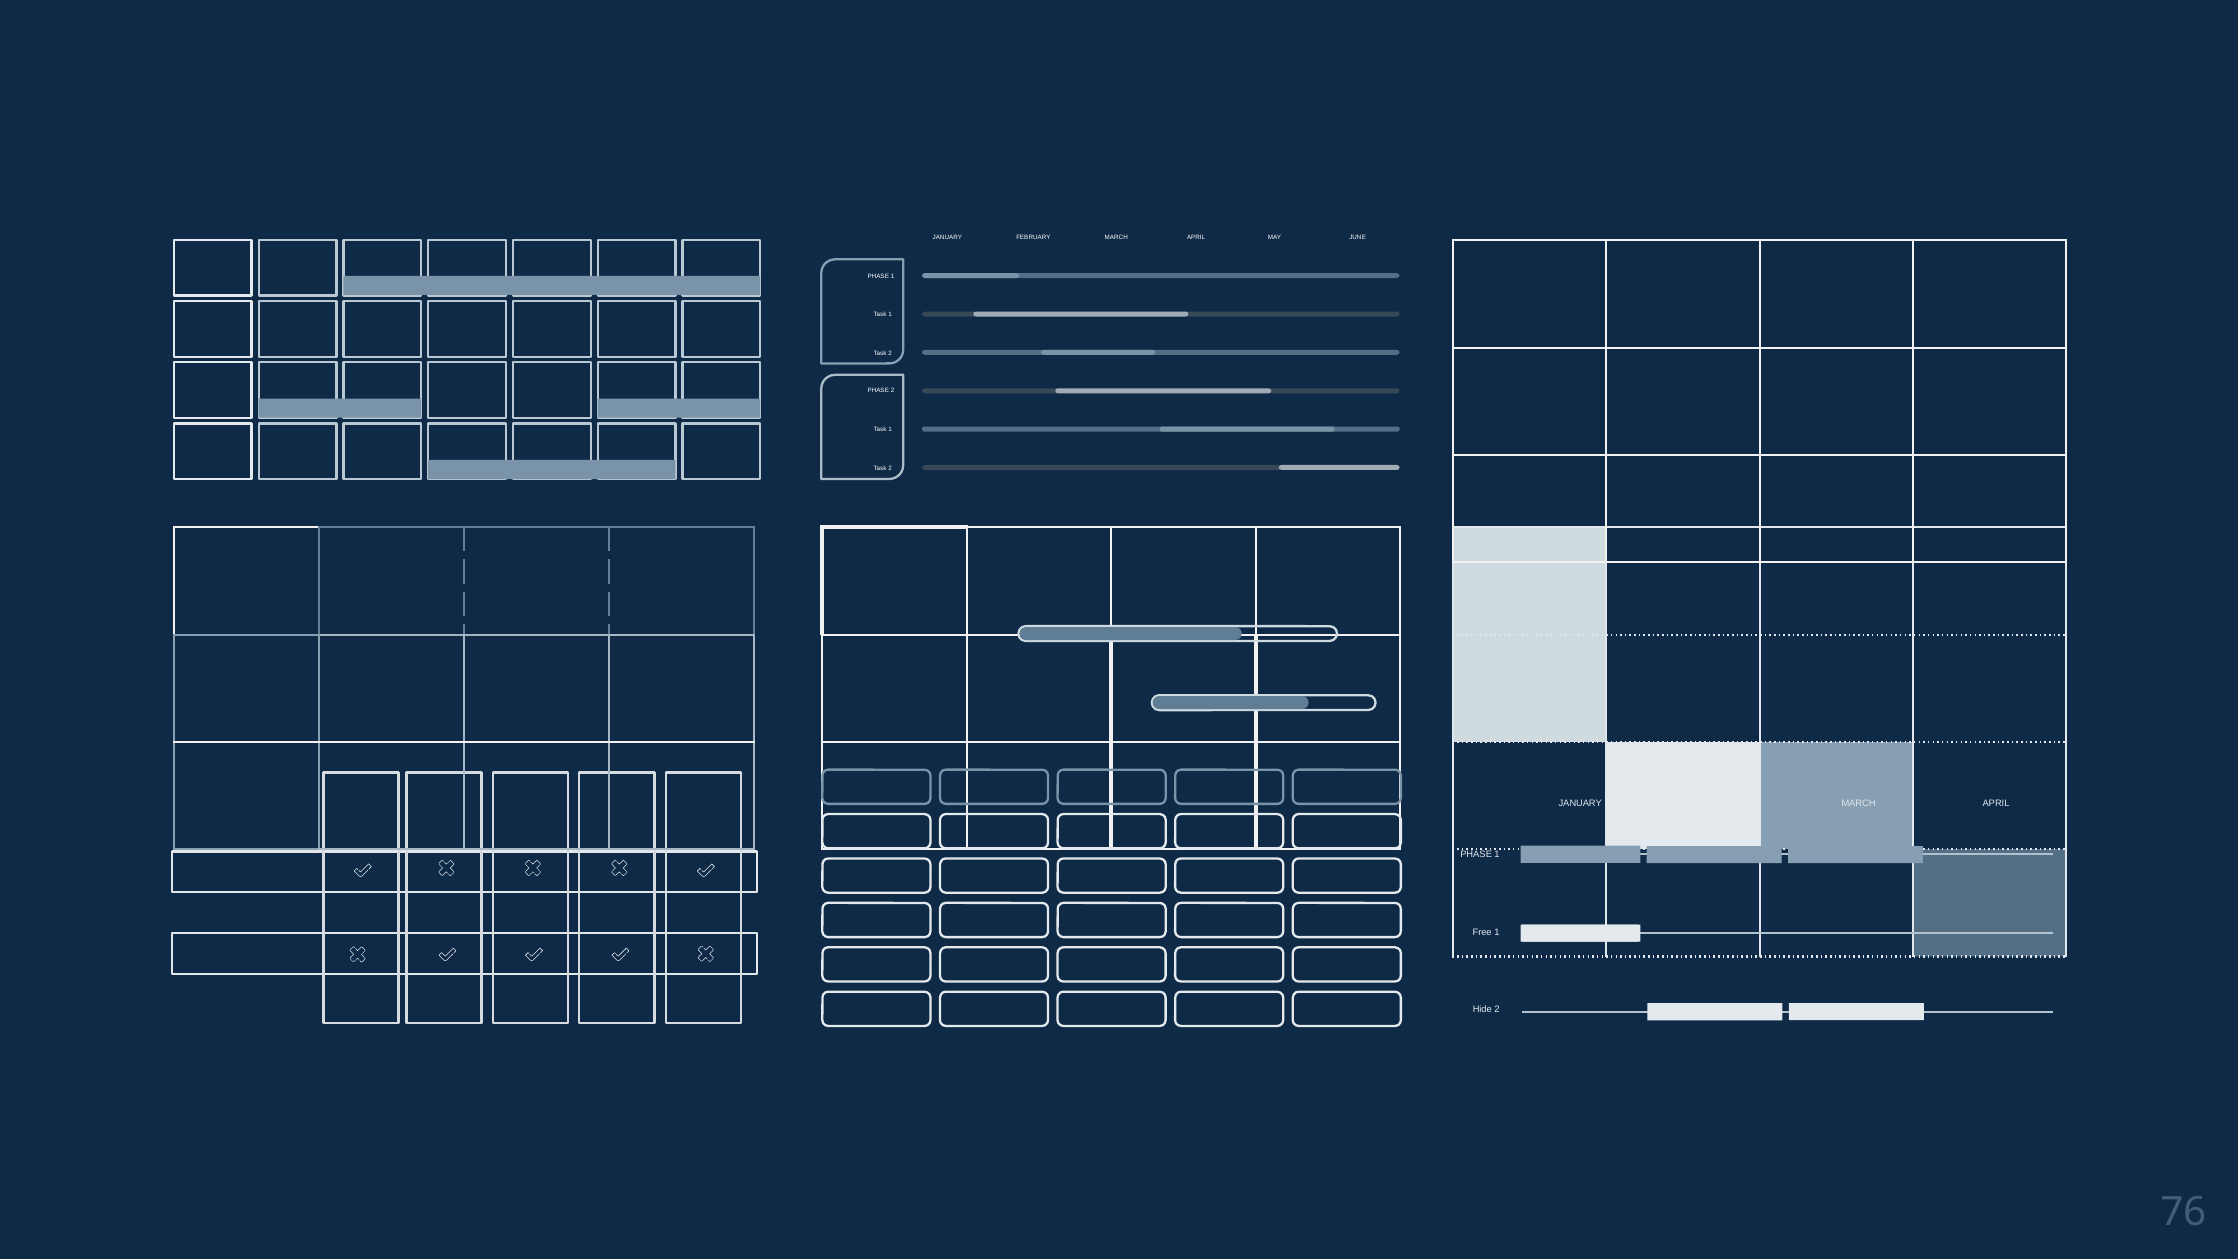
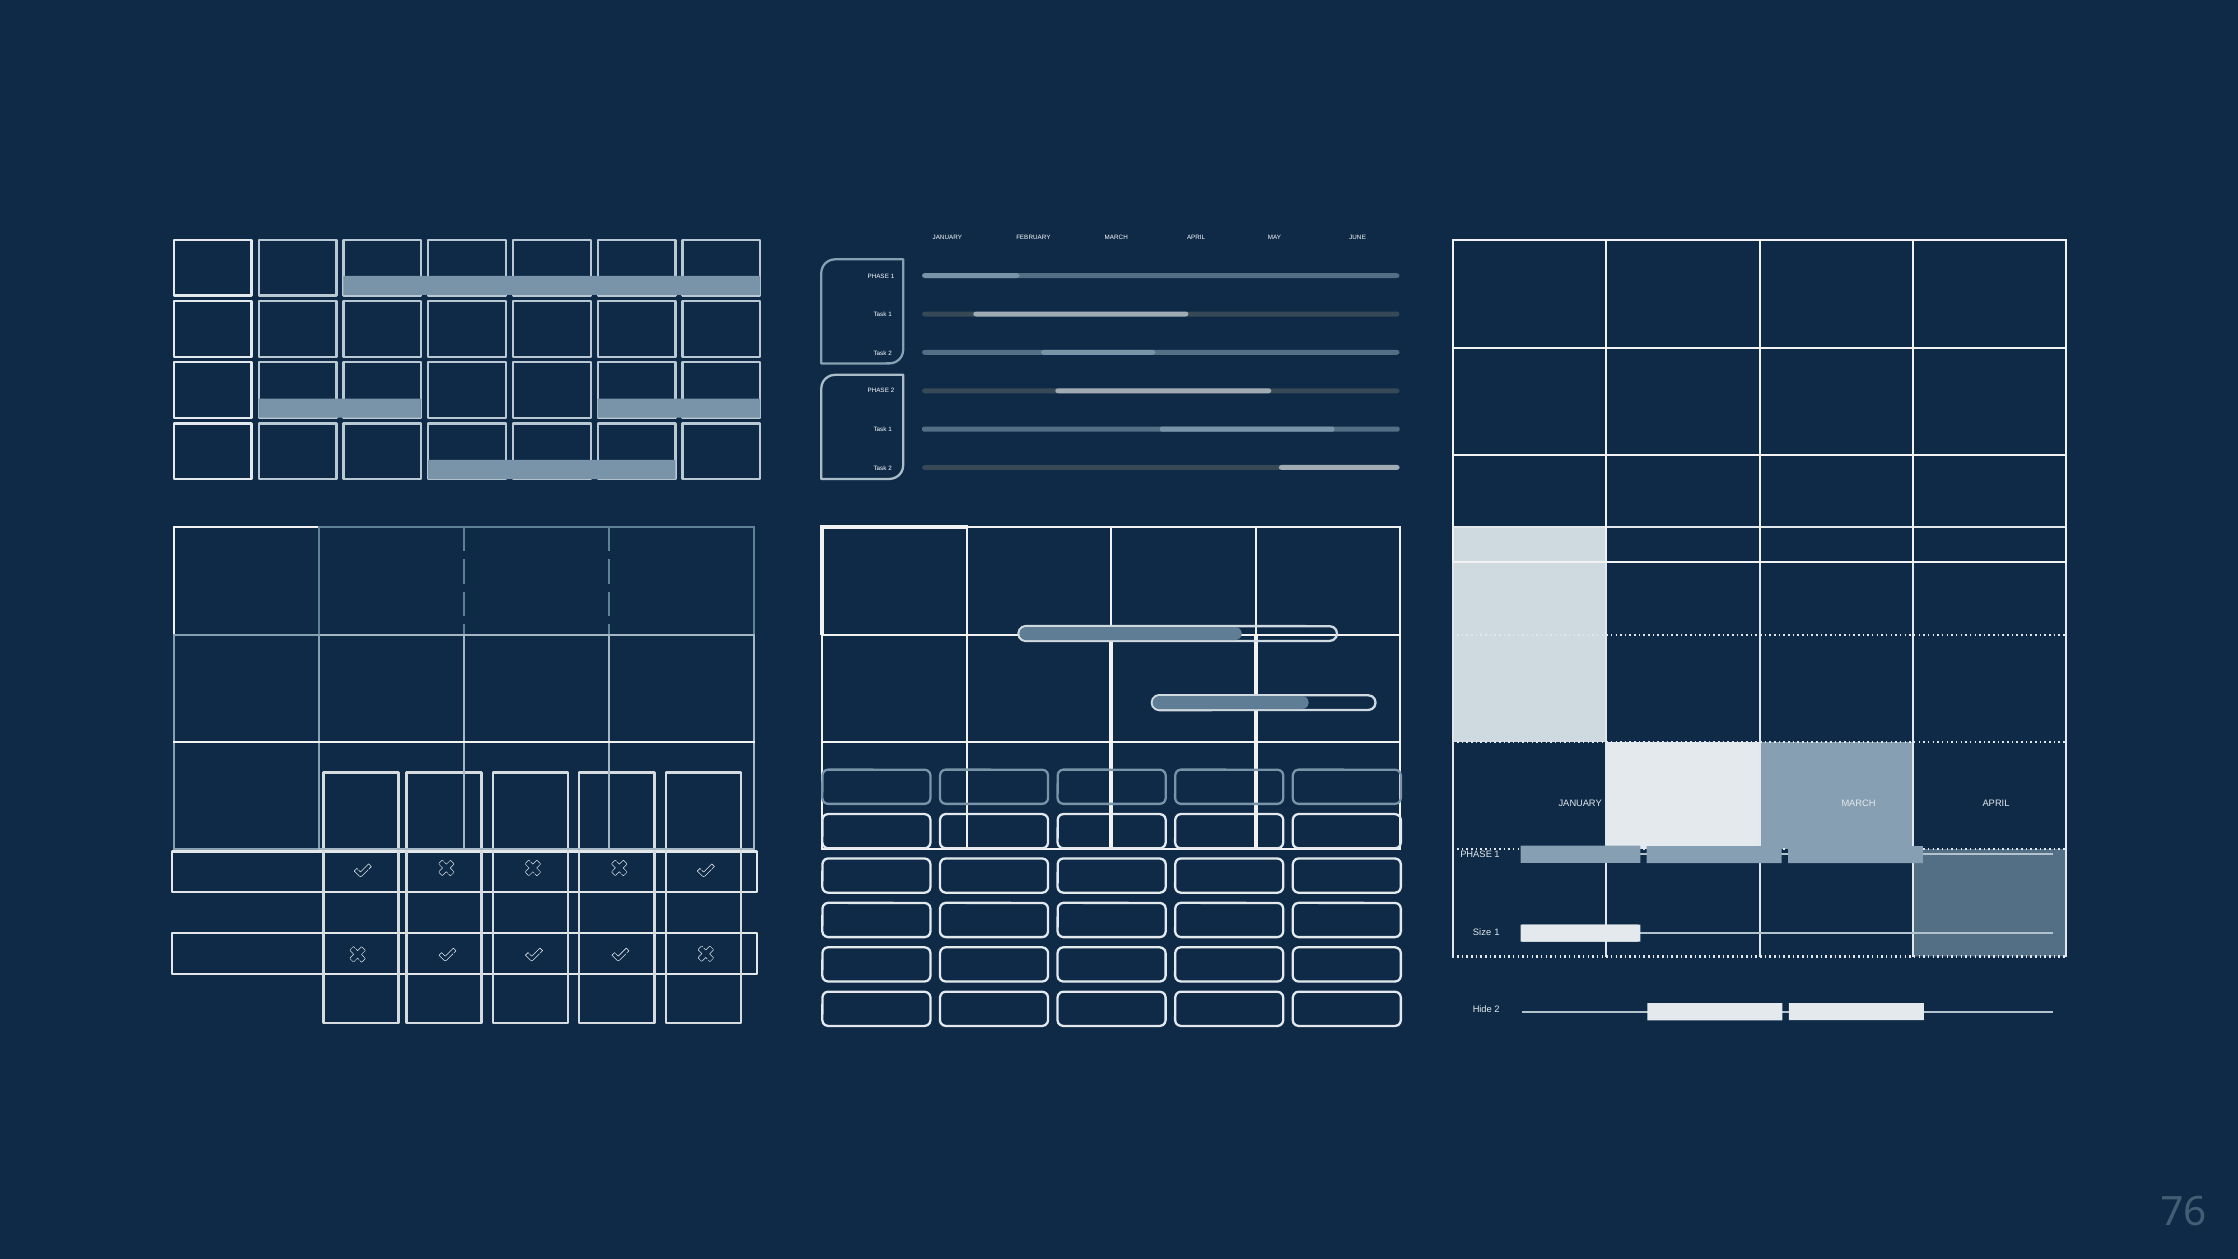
Free: Free -> Size
